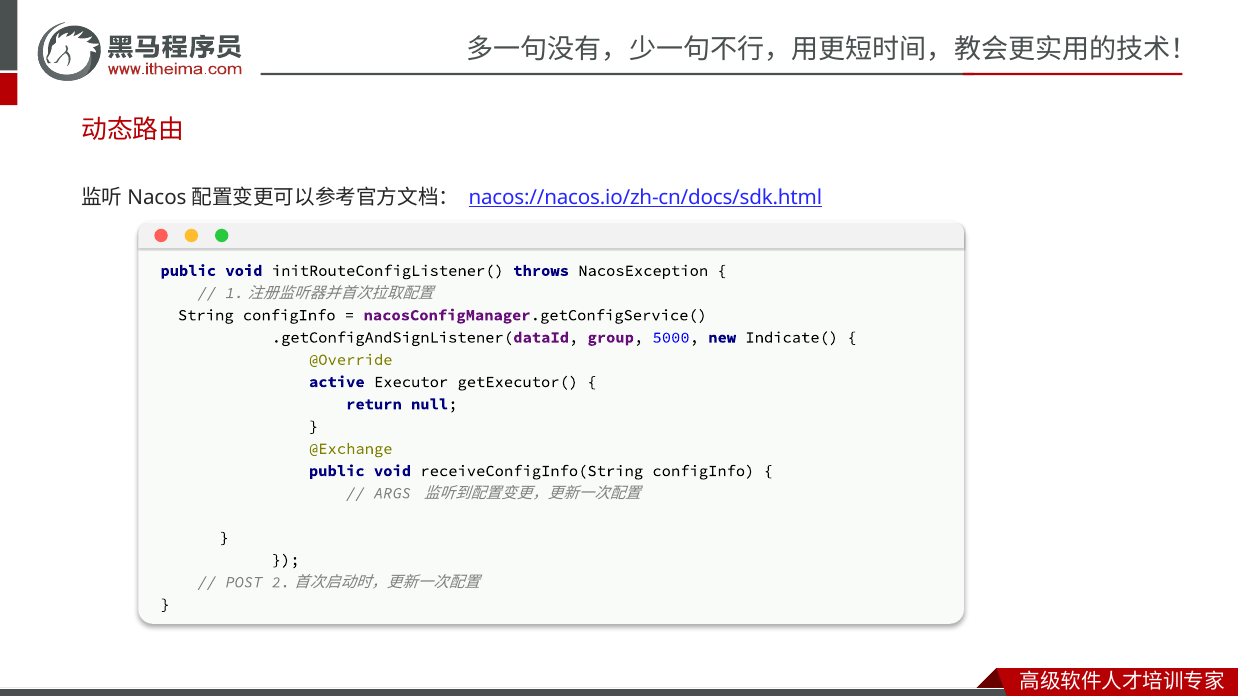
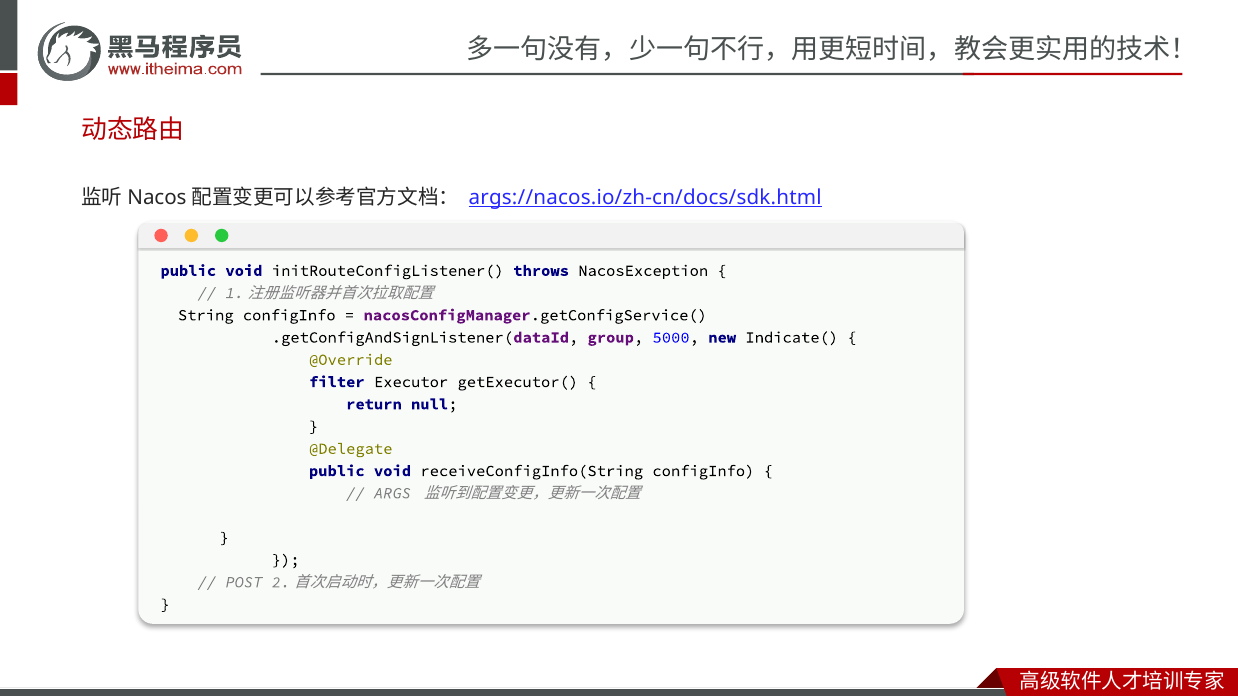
nacos://nacos.io/zh-cn/docs/sdk.html: nacos://nacos.io/zh-cn/docs/sdk.html -> args://nacos.io/zh-cn/docs/sdk.html
active: active -> filter
@Exchange: @Exchange -> @Delegate
